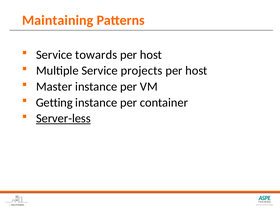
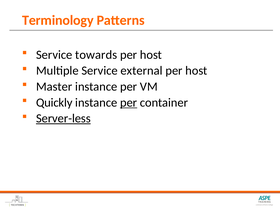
Maintaining: Maintaining -> Terminology
projects: projects -> external
Getting: Getting -> Quickly
per at (129, 103) underline: none -> present
